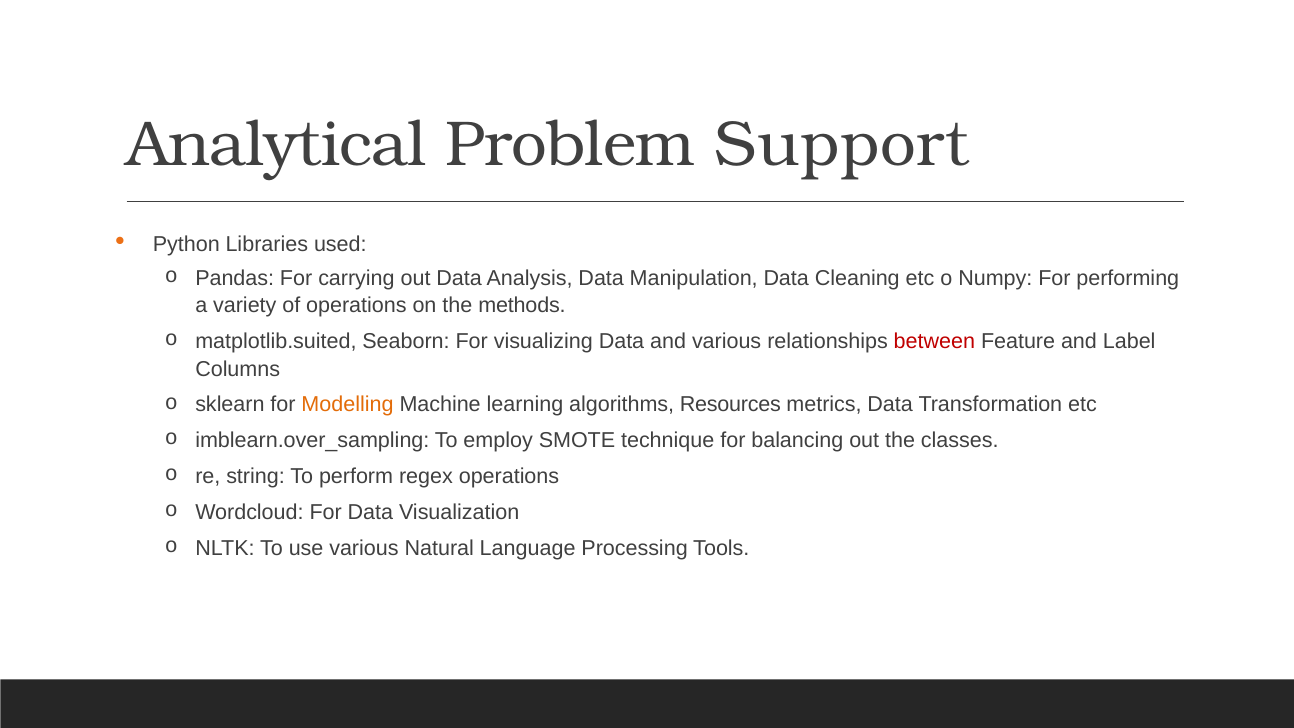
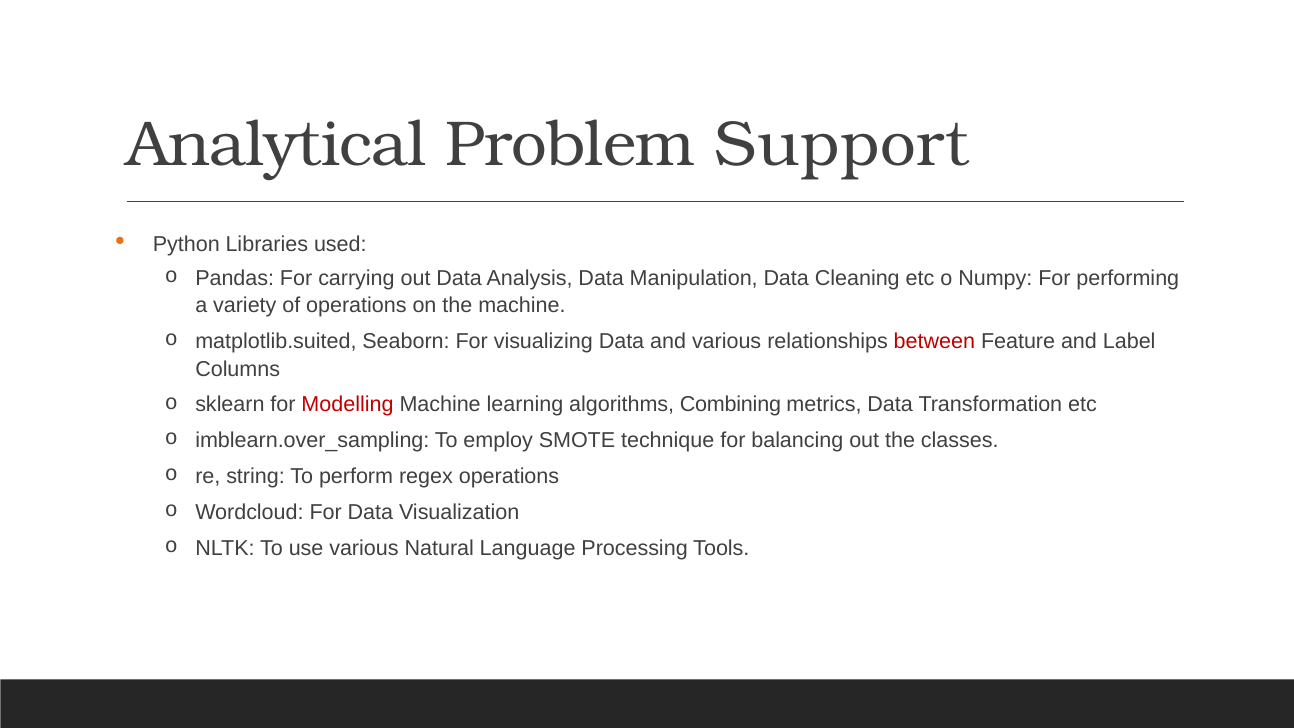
the methods: methods -> machine
Modelling colour: orange -> red
Resources: Resources -> Combining
